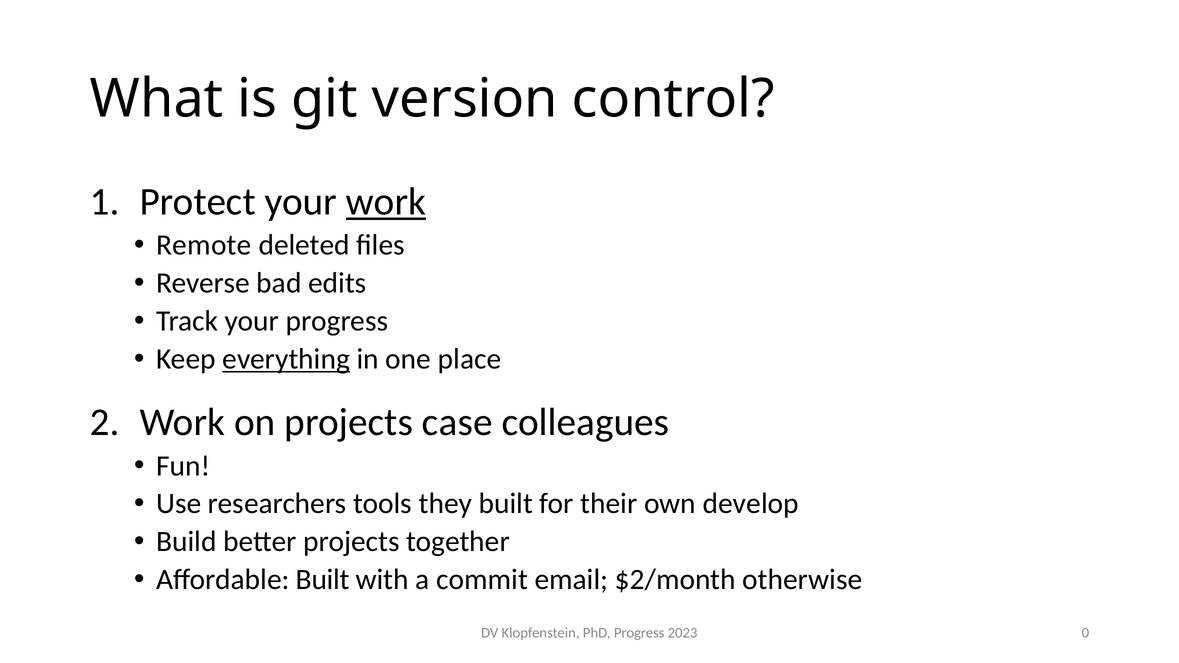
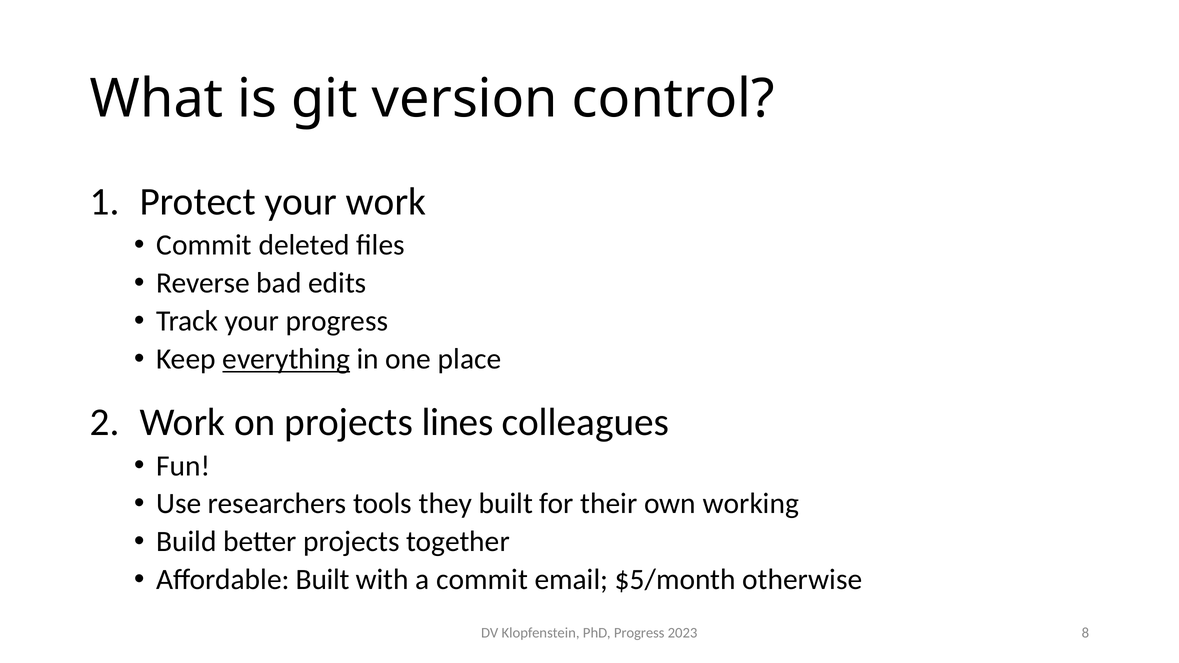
work at (386, 202) underline: present -> none
Remote at (204, 245): Remote -> Commit
case: case -> lines
develop: develop -> working
$2/month: $2/month -> $5/month
0: 0 -> 8
